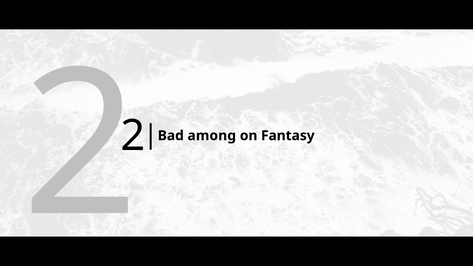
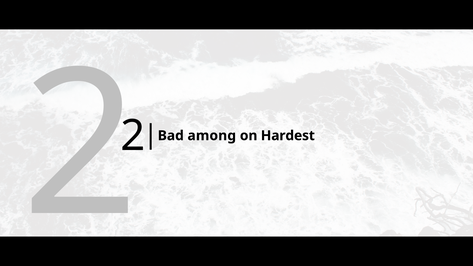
Fantasy: Fantasy -> Hardest
